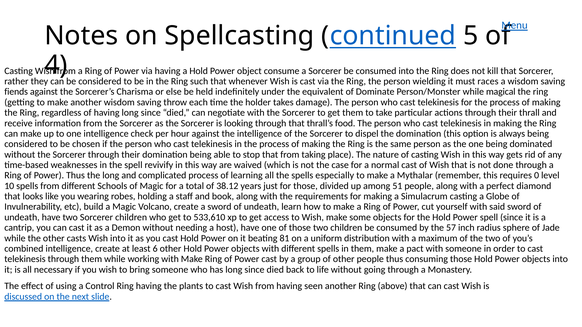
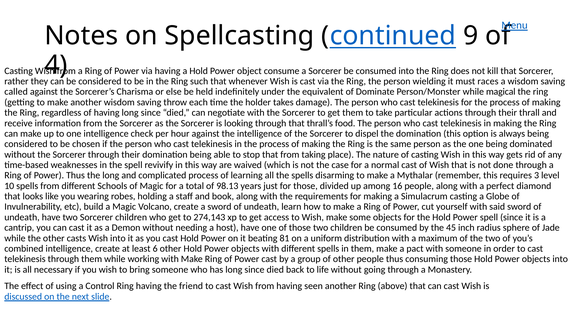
5: 5 -> 9
fiends: fiends -> called
especially: especially -> disarming
0: 0 -> 3
38.12: 38.12 -> 98.13
51: 51 -> 16
533,610: 533,610 -> 274,143
57: 57 -> 45
plants: plants -> friend
